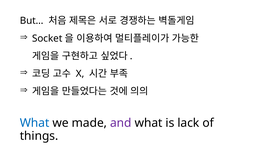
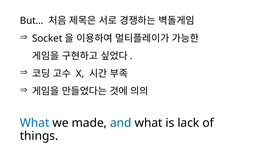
and colour: purple -> blue
